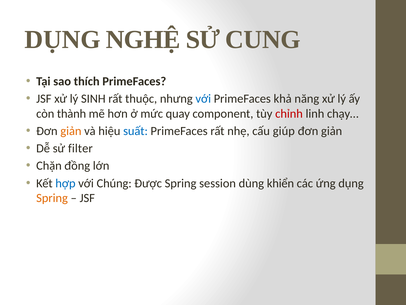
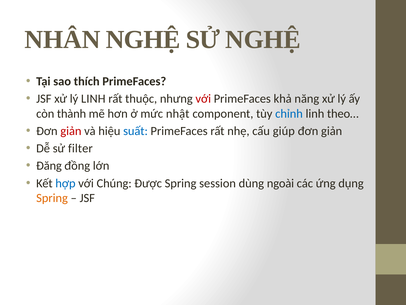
DỤNG at (62, 39): DỤNG -> NHÂN
SỬ CUNG: CUNG -> NGHỆ
lý SINH: SINH -> LINH
với at (203, 99) colour: blue -> red
quay: quay -> nhật
chỉnh colour: red -> blue
chạy…: chạy… -> theo…
giản at (71, 131) colour: orange -> red
Chặn: Chặn -> Đăng
khiển: khiển -> ngoài
